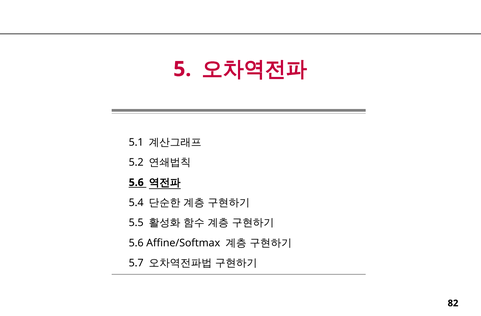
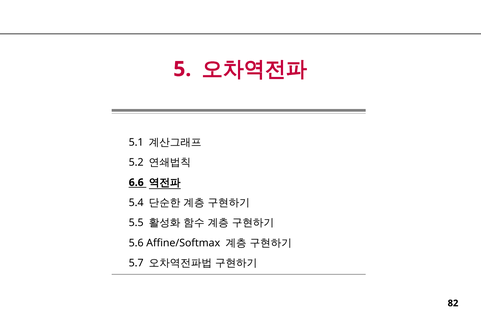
5.6 at (136, 182): 5.6 -> 6.6
